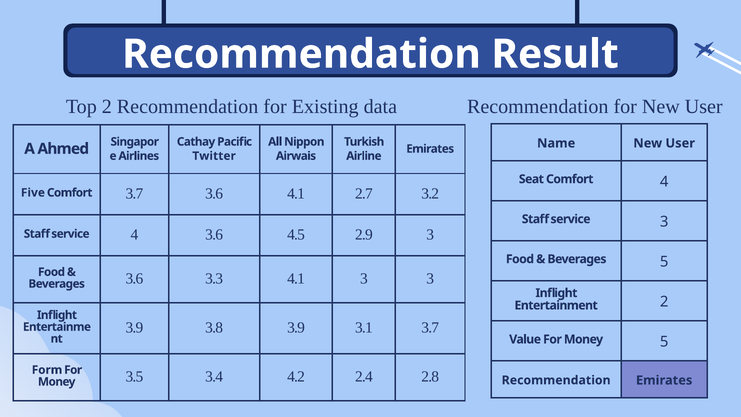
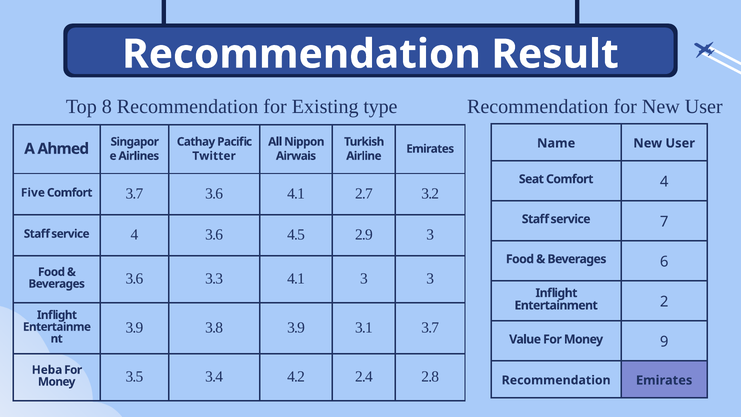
Top 2: 2 -> 8
data: data -> type
service 3: 3 -> 7
Beverages 5: 5 -> 6
Money 5: 5 -> 9
Form: Form -> Heba
